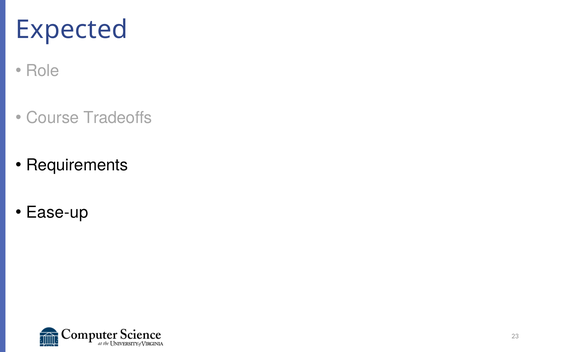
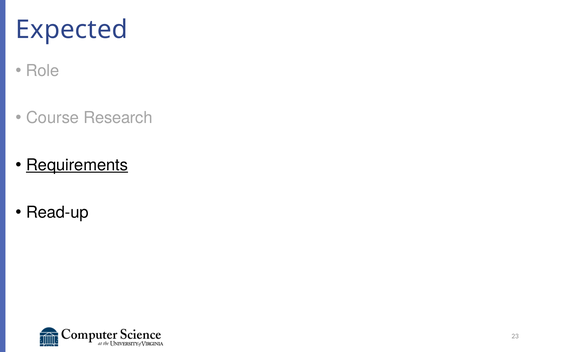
Tradeoffs: Tradeoffs -> Research
Requirements underline: none -> present
Ease-up: Ease-up -> Read-up
